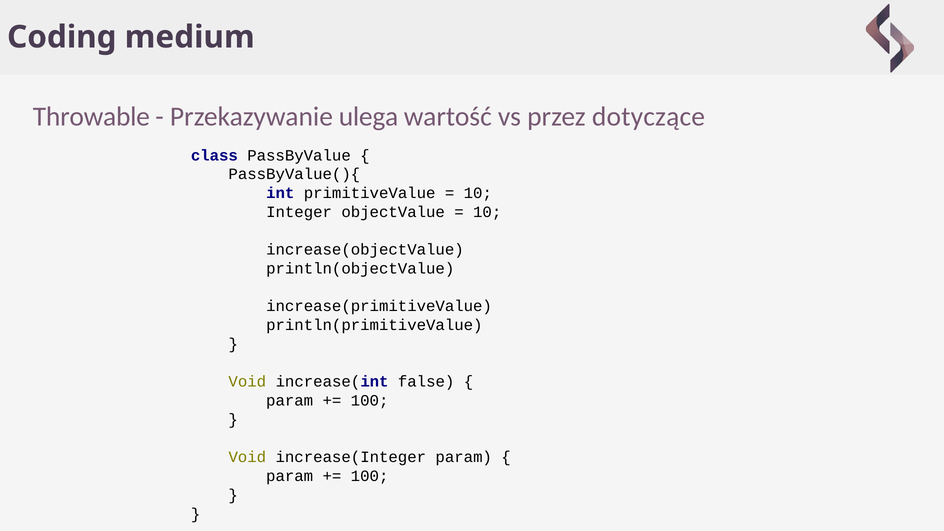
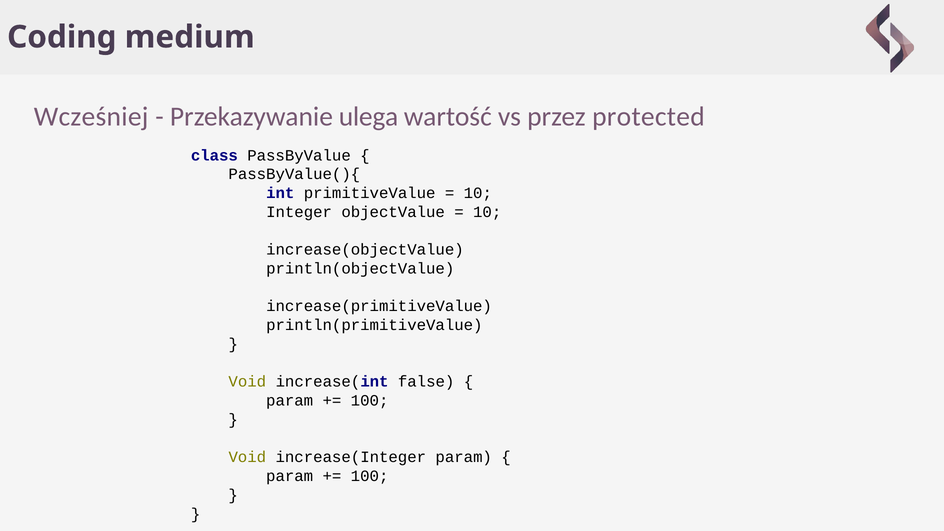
Throwable: Throwable -> Wcześniej
dotyczące: dotyczące -> protected
